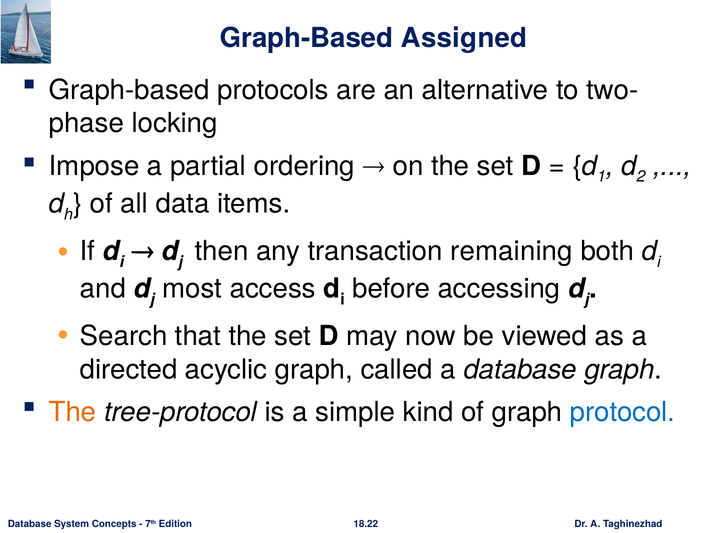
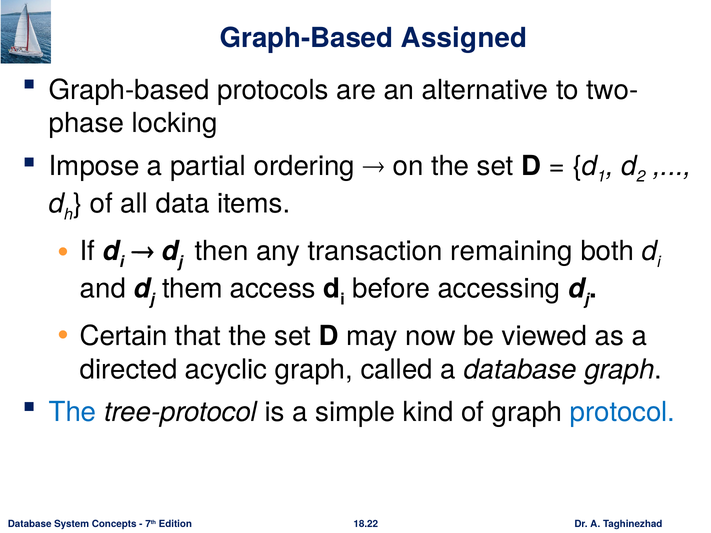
most: most -> them
Search: Search -> Certain
The at (73, 413) colour: orange -> blue
